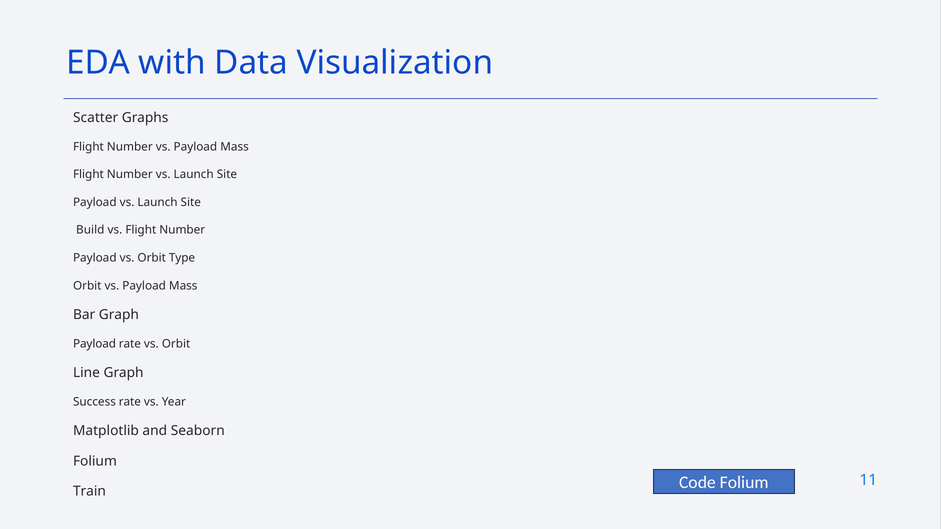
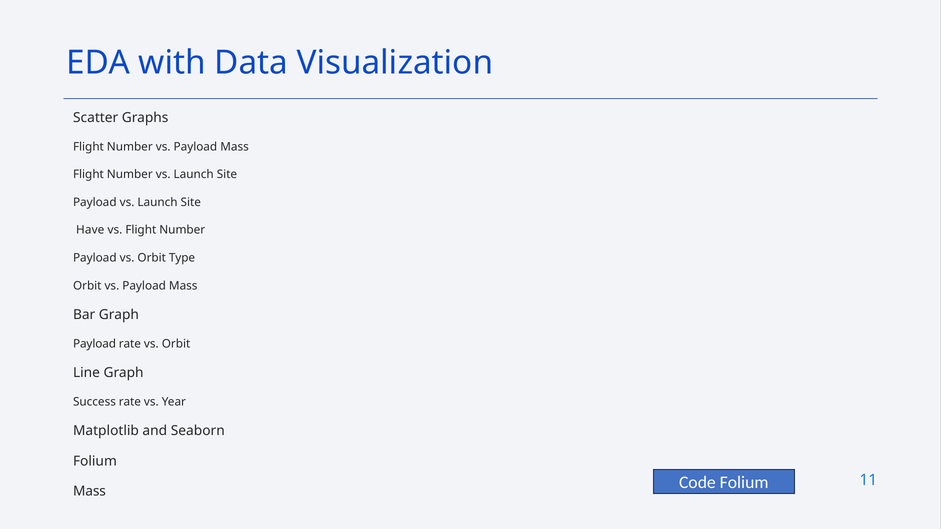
Build: Build -> Have
Train at (89, 492): Train -> Mass
